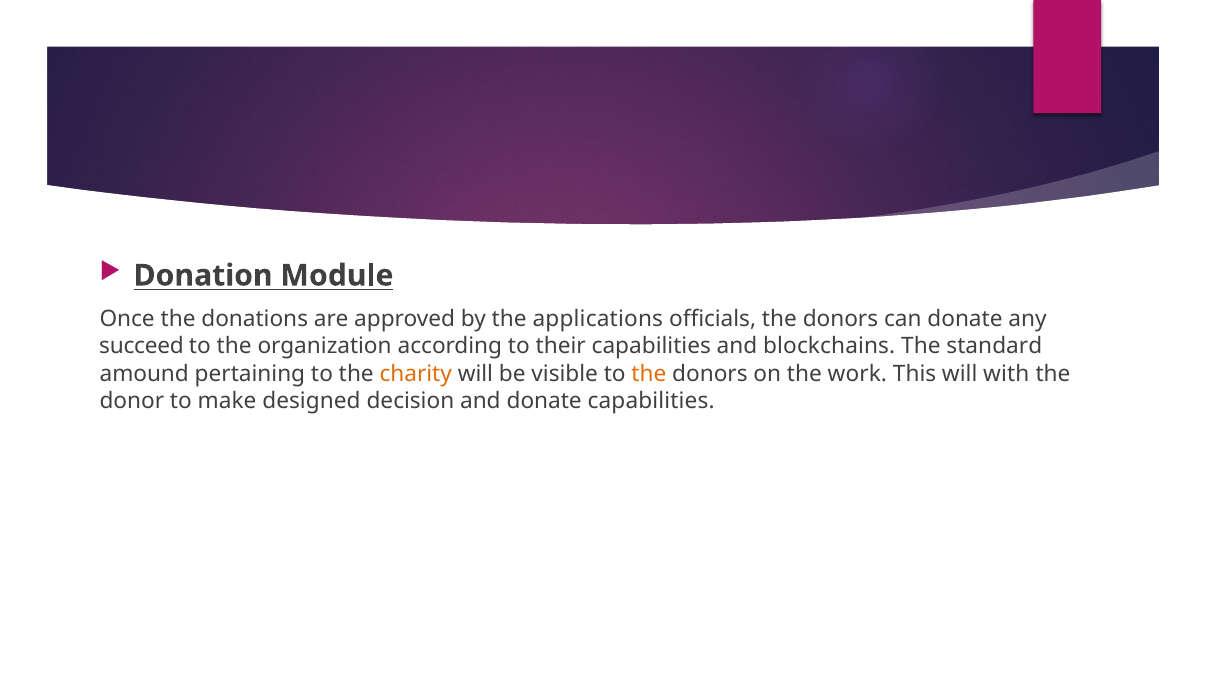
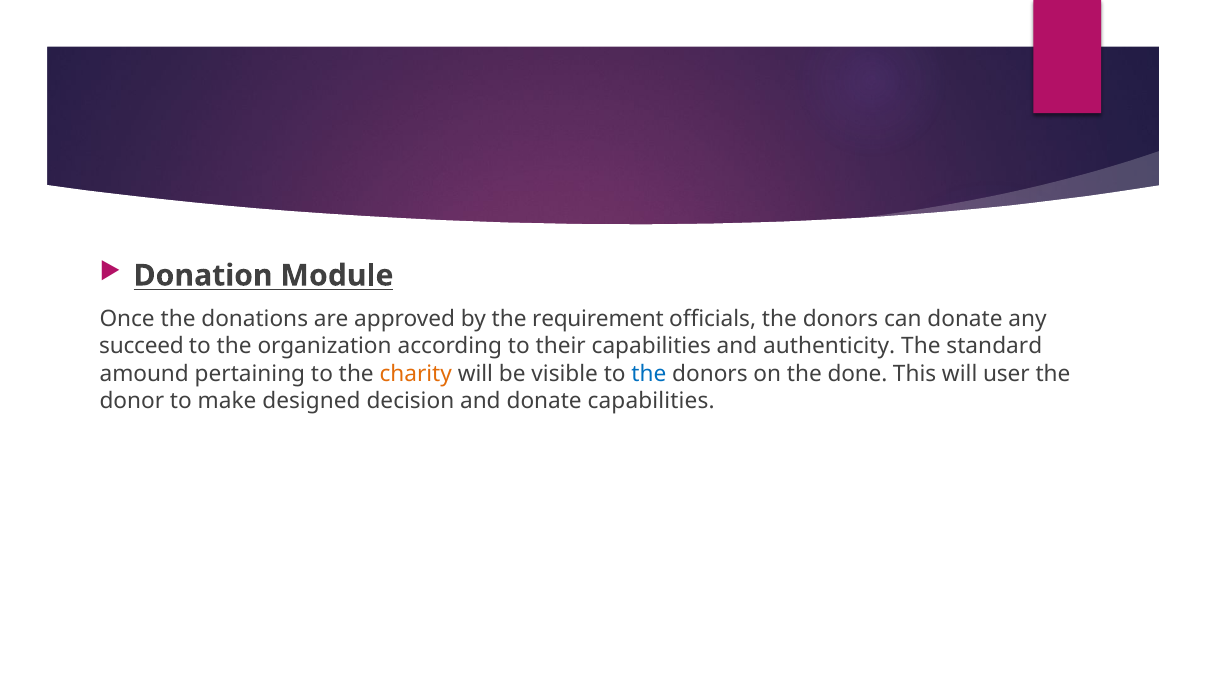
applications: applications -> requirement
blockchains: blockchains -> authenticity
the at (649, 374) colour: orange -> blue
work: work -> done
with: with -> user
